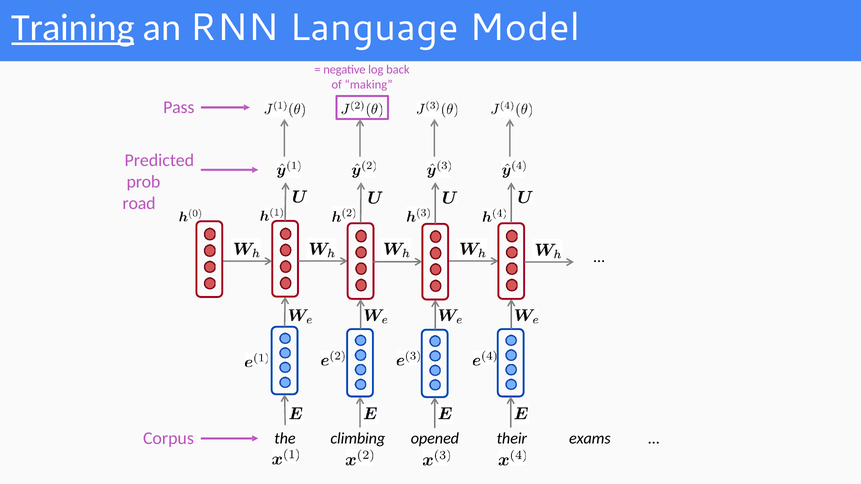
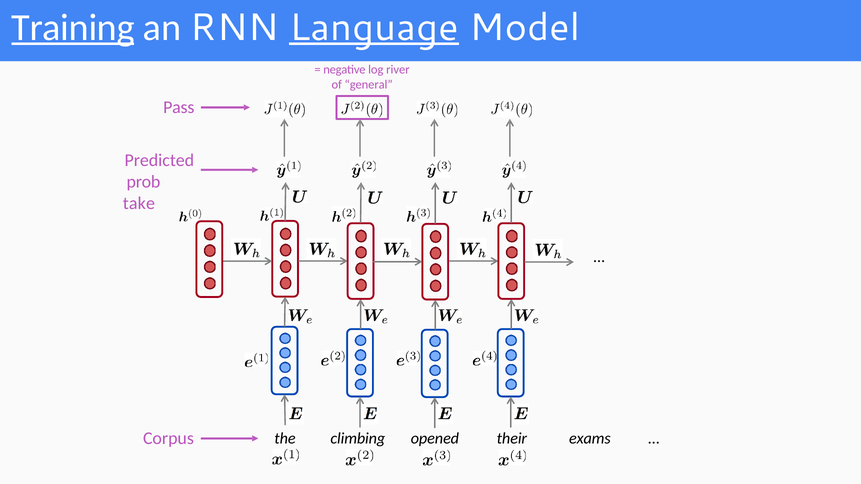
Language underline: none -> present
back: back -> river
making: making -> general
road: road -> take
